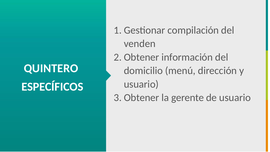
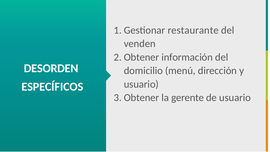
compilación: compilación -> restaurante
QUINTERO: QUINTERO -> DESORDEN
